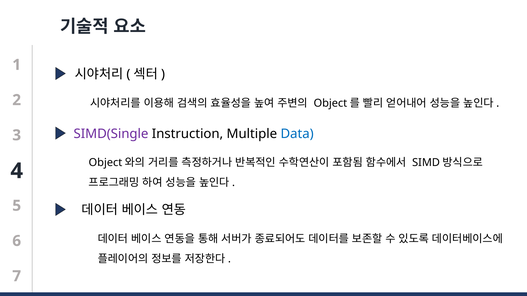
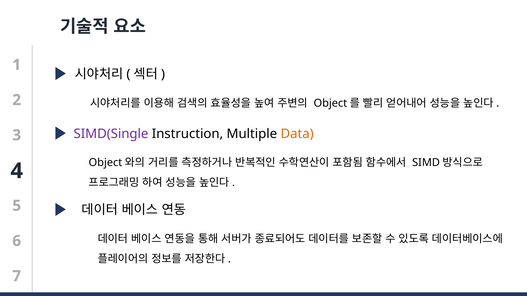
Data colour: blue -> orange
